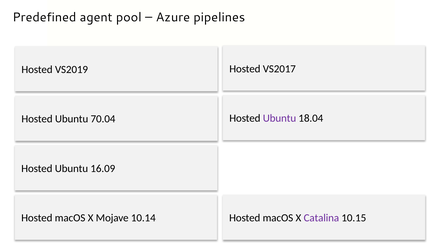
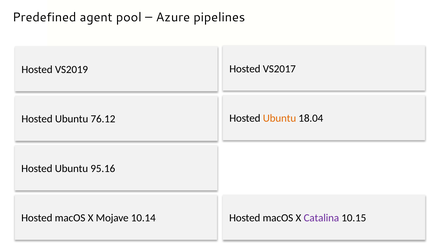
Ubuntu at (279, 118) colour: purple -> orange
70.04: 70.04 -> 76.12
16.09: 16.09 -> 95.16
